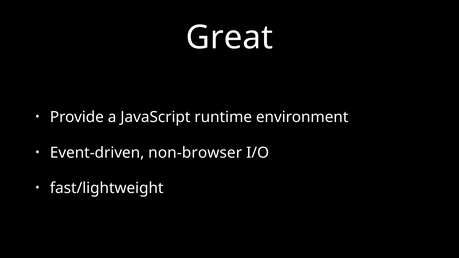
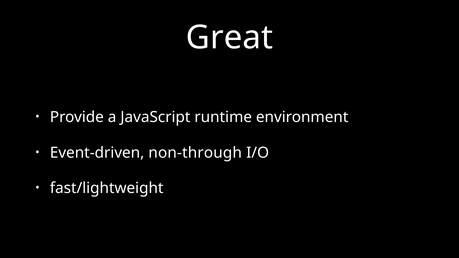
non-browser: non-browser -> non-through
